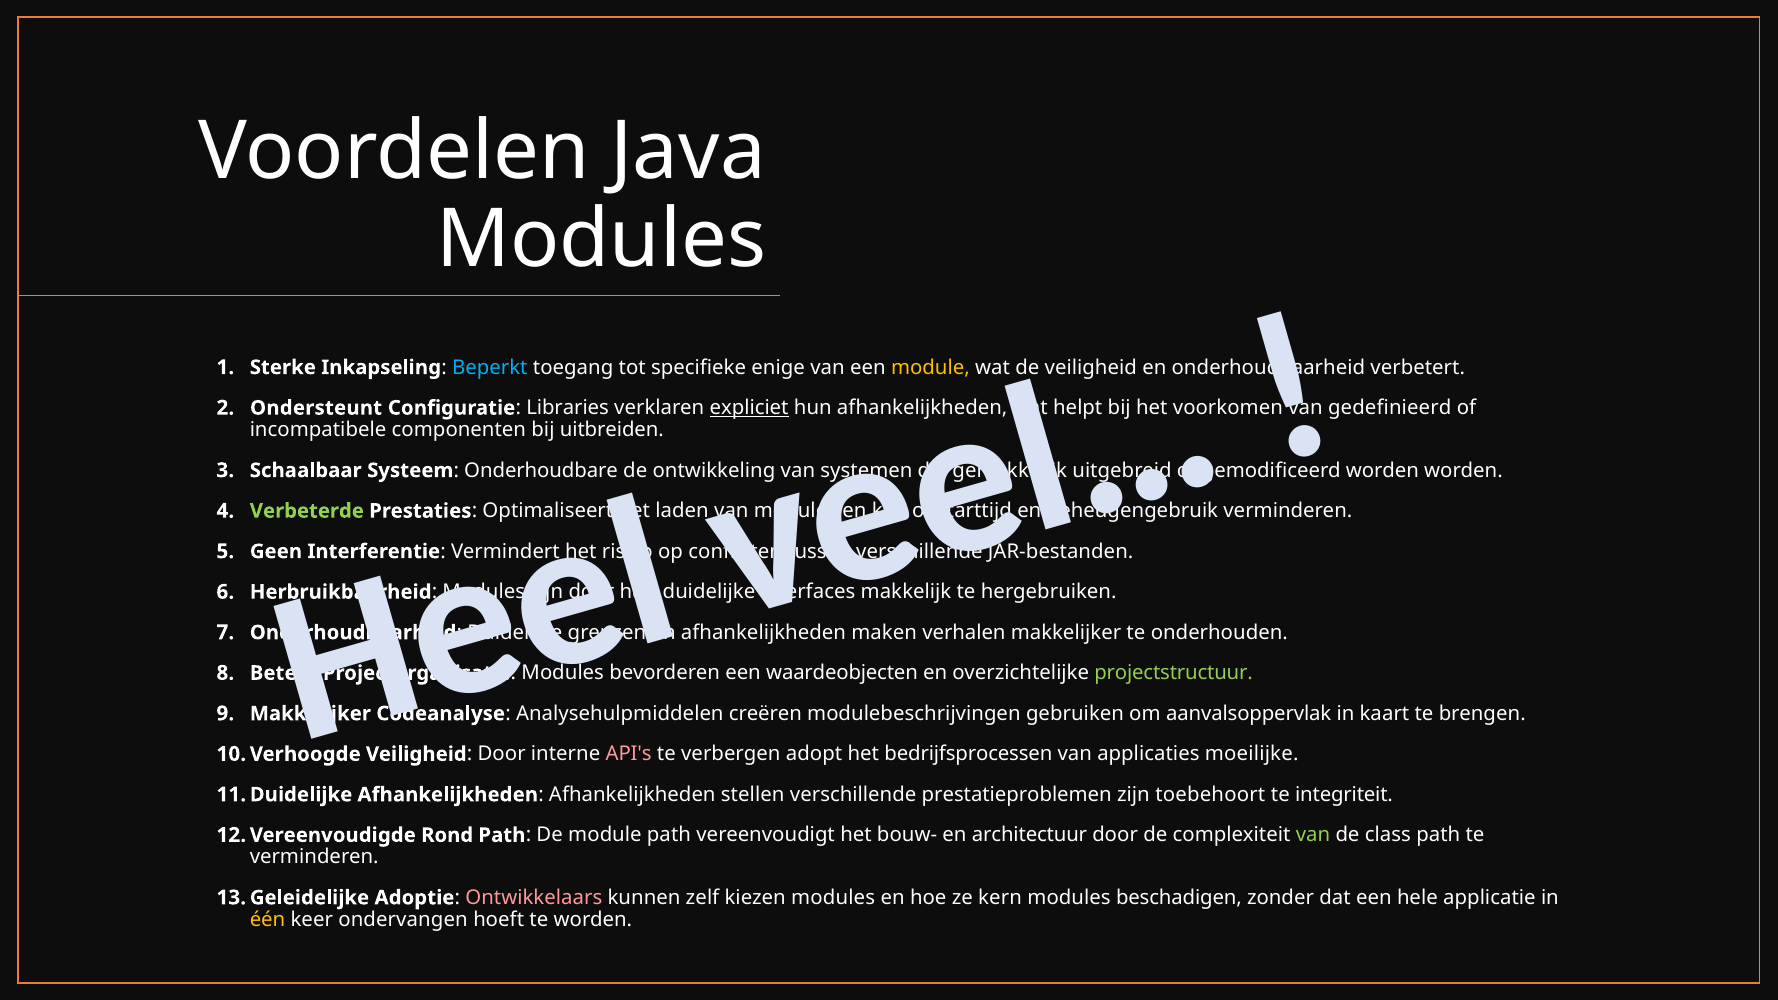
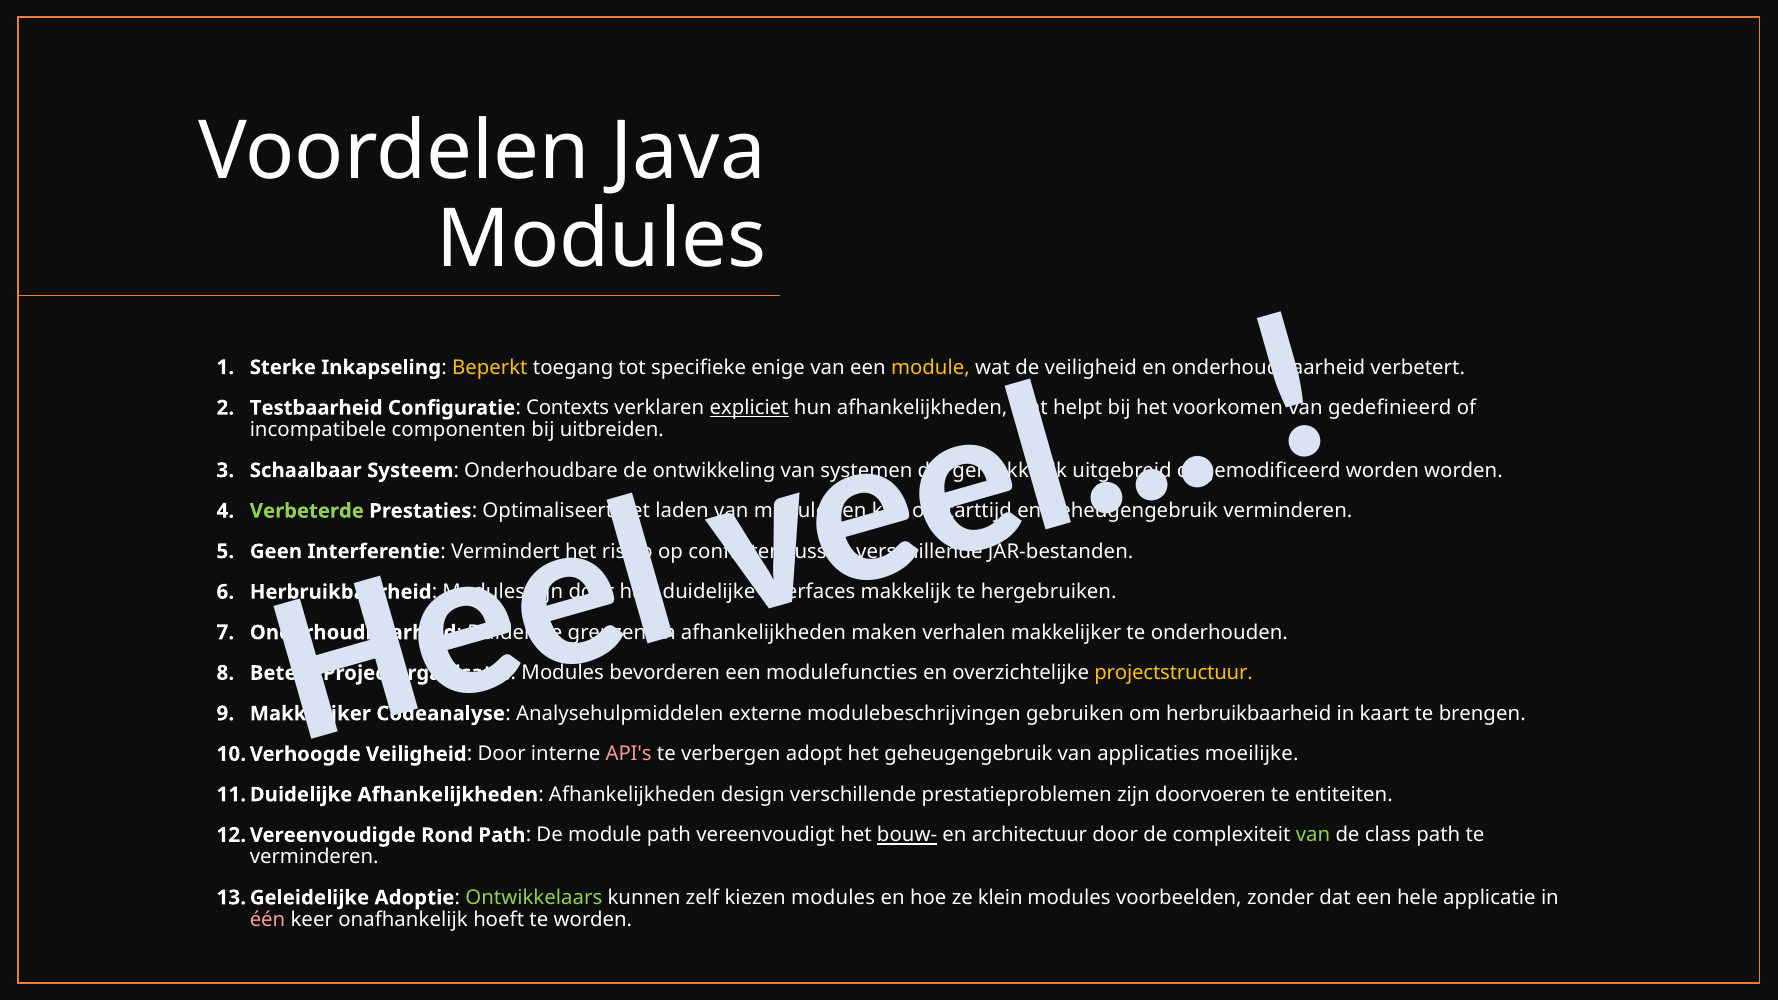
Beperkt colour: light blue -> yellow
Ondersteunt: Ondersteunt -> Testbaarheid
Libraries: Libraries -> Contexts
waardeobjecten: waardeobjecten -> modulefuncties
projectstructuur colour: light green -> yellow
creëren: creëren -> externe
om aanvalsoppervlak: aanvalsoppervlak -> herbruikbaarheid
het bedrijfsprocessen: bedrijfsprocessen -> geheugengebruik
stellen: stellen -> design
toebehoort: toebehoort -> doorvoeren
integriteit: integriteit -> entiteiten
bouw- underline: none -> present
Ontwikkelaars colour: pink -> light green
kern: kern -> klein
beschadigen: beschadigen -> voorbeelden
één colour: yellow -> pink
ondervangen: ondervangen -> onafhankelijk
